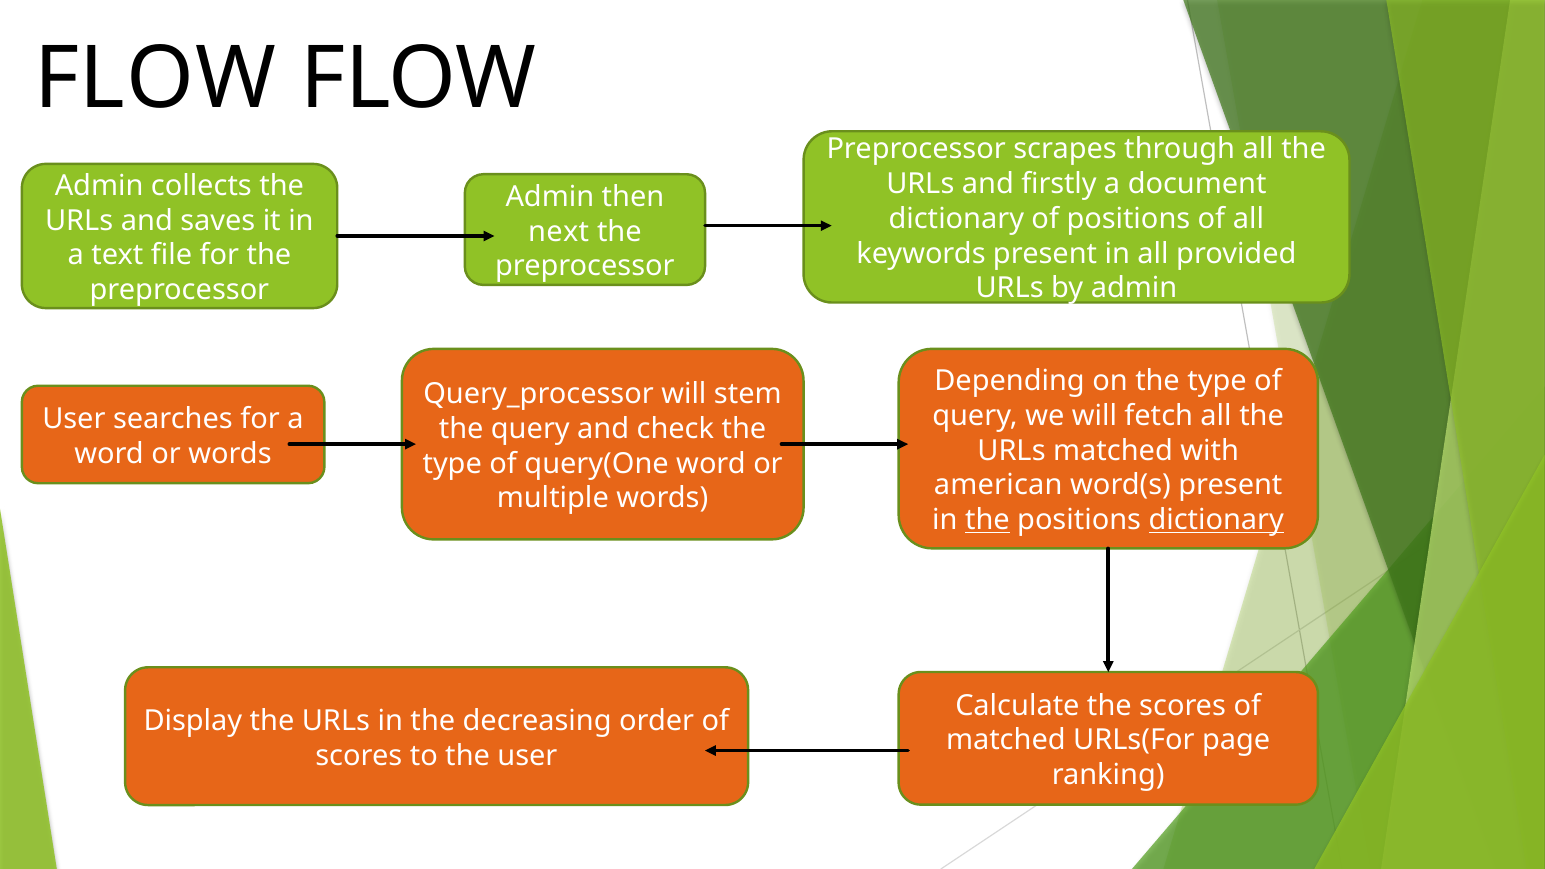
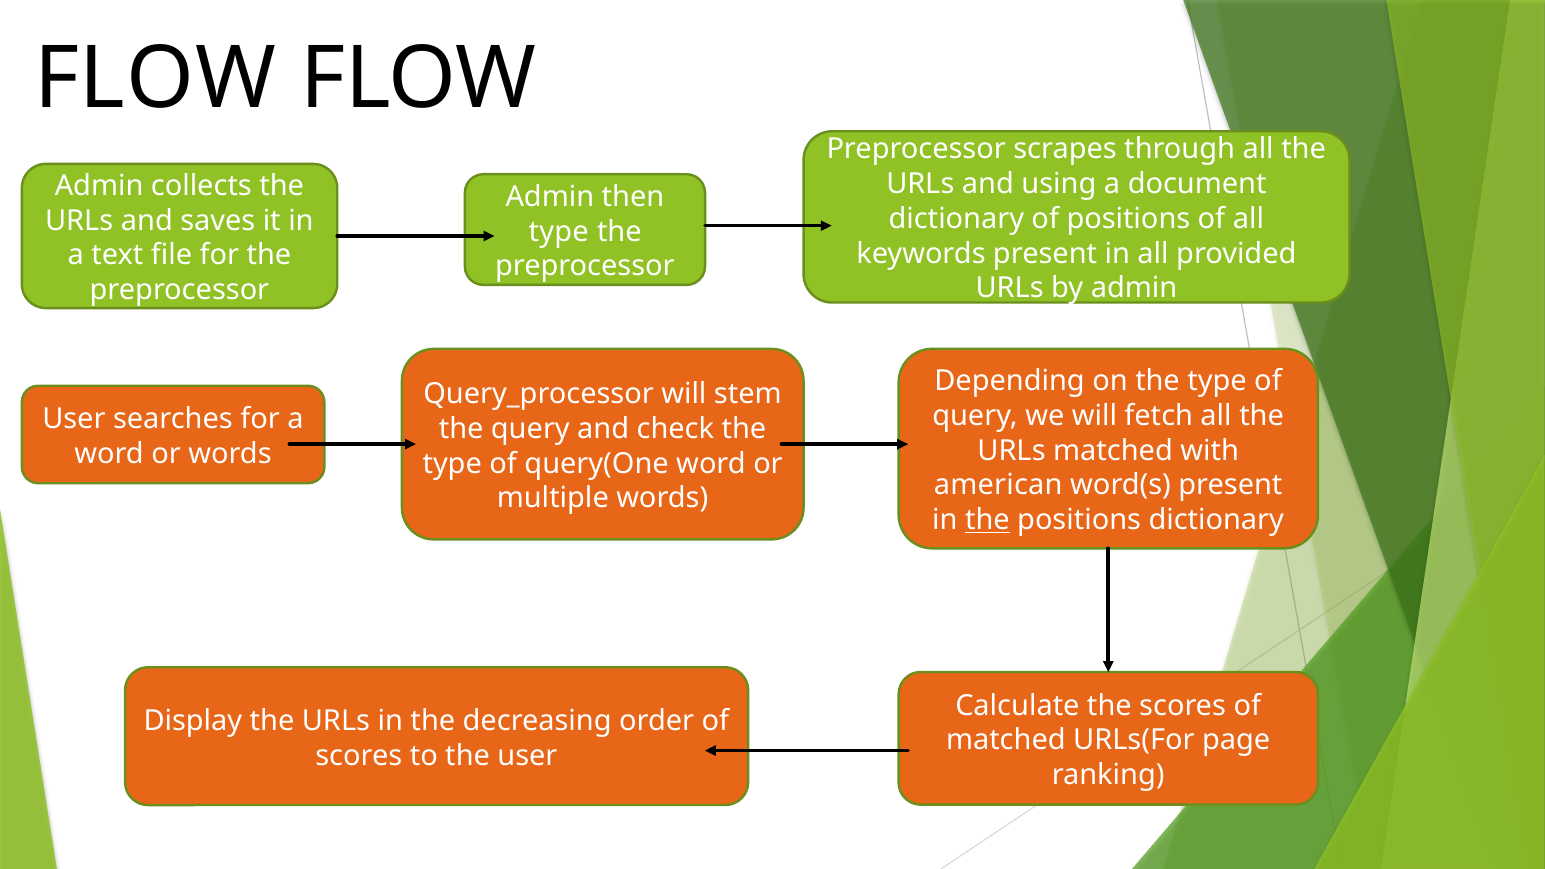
firstly: firstly -> using
next at (559, 232): next -> type
dictionary at (1216, 520) underline: present -> none
